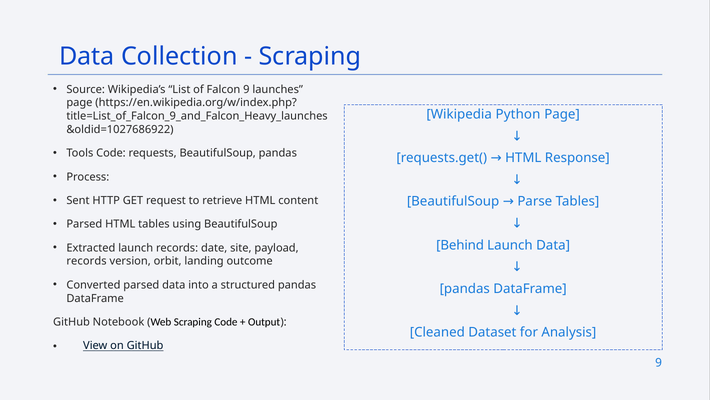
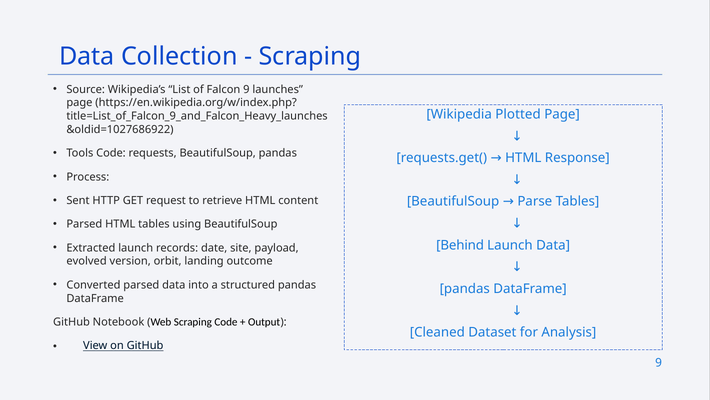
Python: Python -> Plotted
records at (87, 261): records -> evolved
